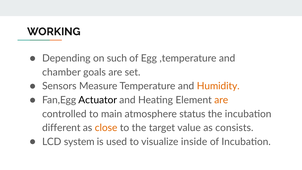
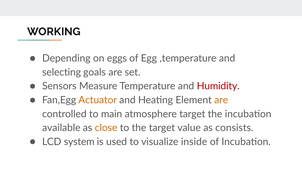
such: such -> eggs
chamber: chamber -> selecting
Humidity colour: orange -> red
Actuator colour: black -> orange
atmosphere status: status -> target
different: different -> available
